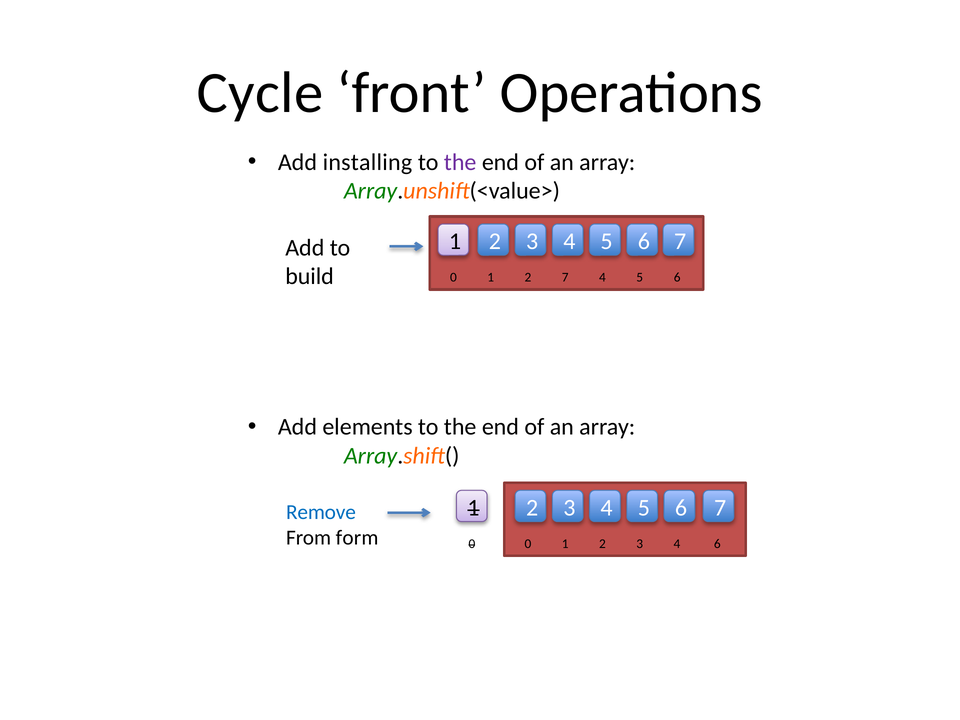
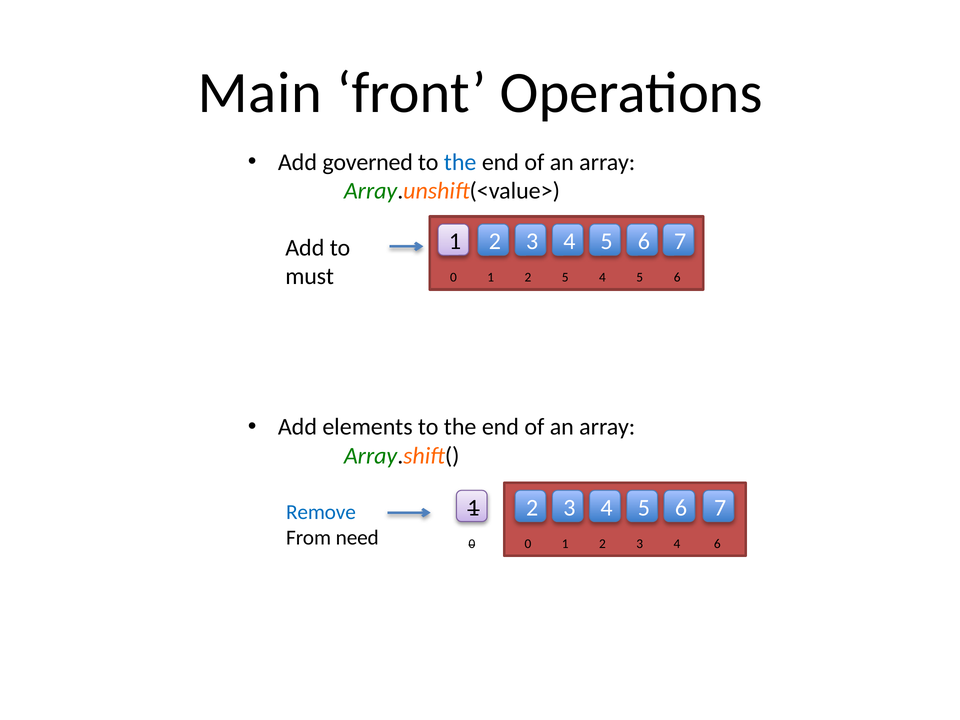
Cycle: Cycle -> Main
installing: installing -> governed
the at (460, 162) colour: purple -> blue
build: build -> must
2 7: 7 -> 5
form: form -> need
